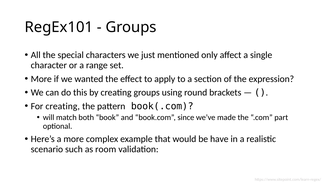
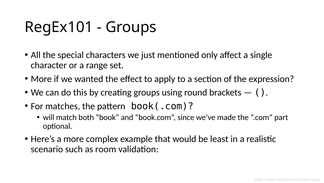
For creating: creating -> matches
have: have -> least
